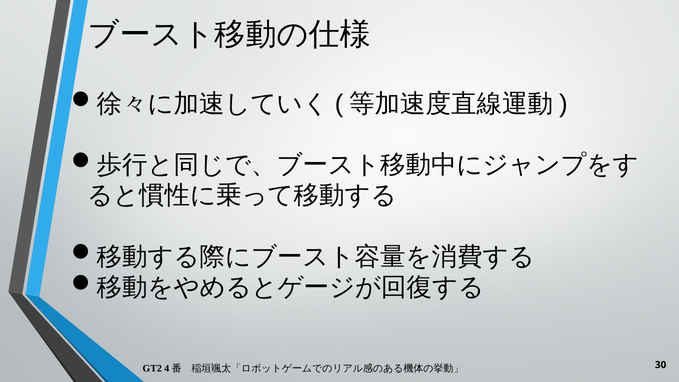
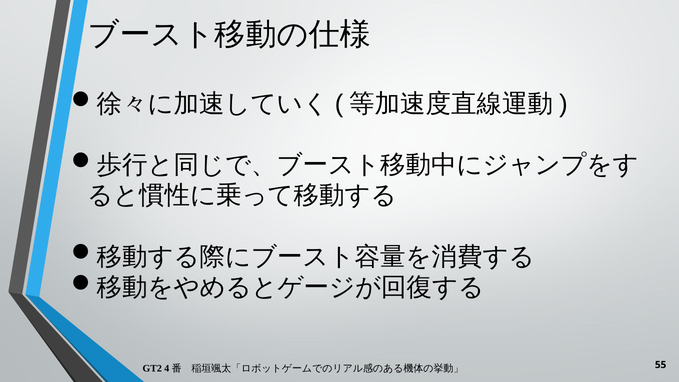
30: 30 -> 55
